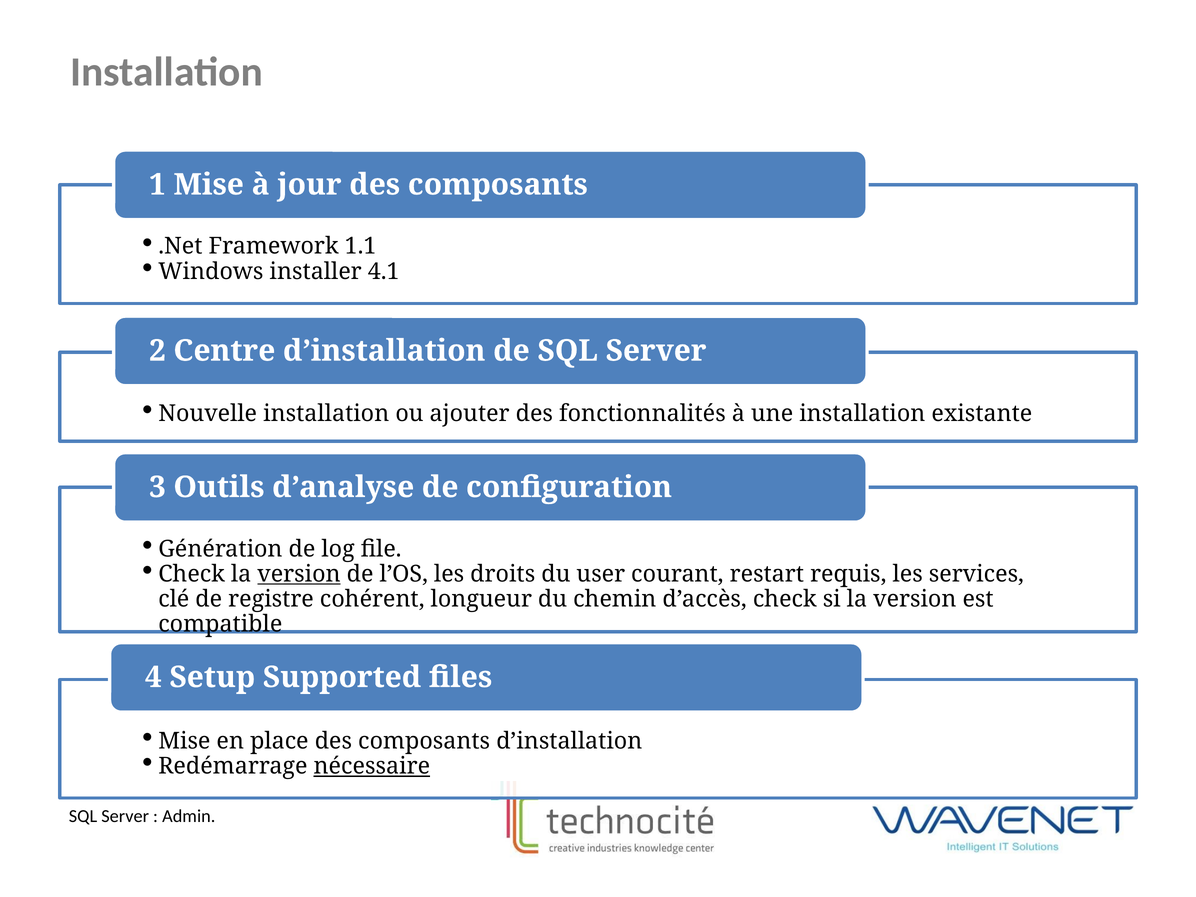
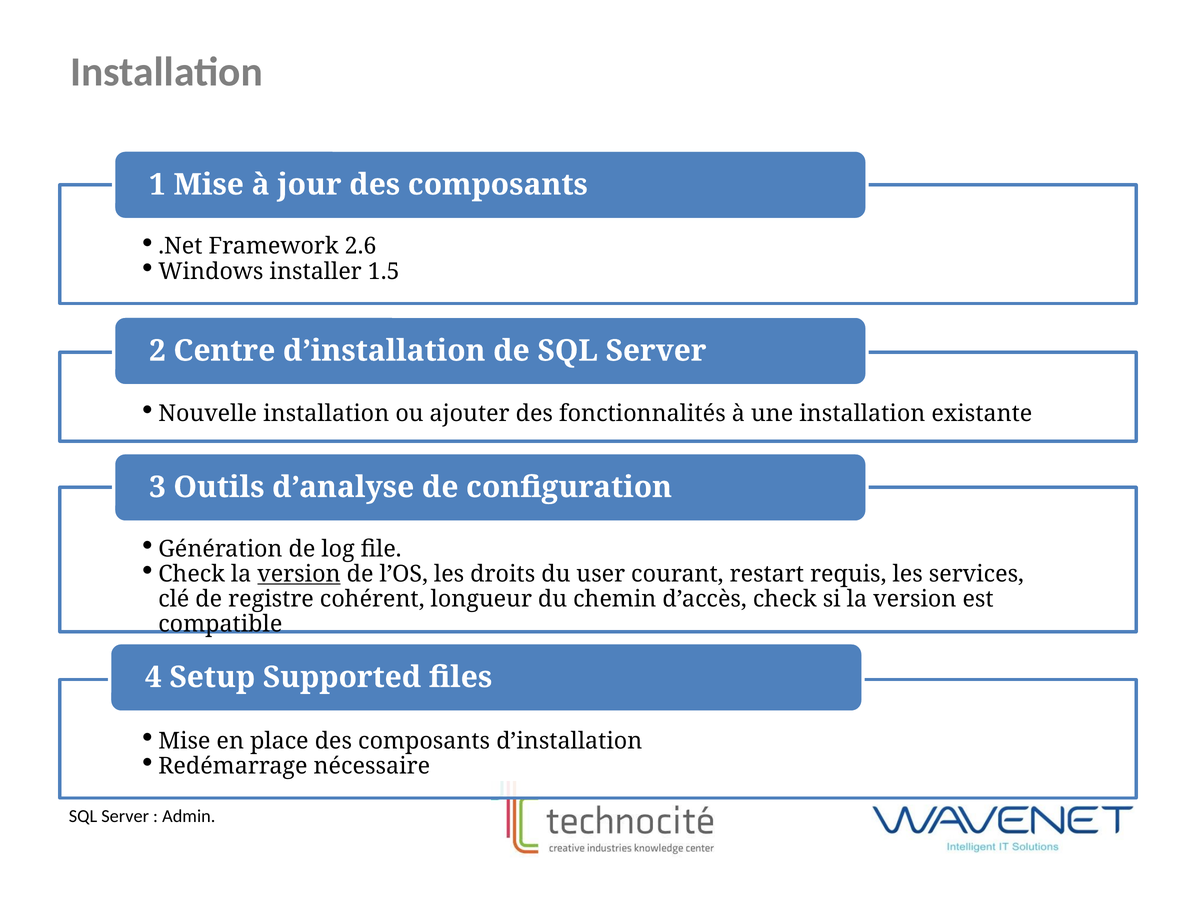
1.1: 1.1 -> 2.6
4.1: 4.1 -> 1.5
nécessaire underline: present -> none
